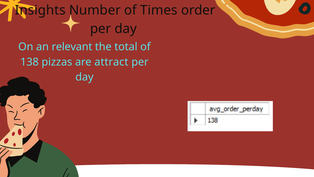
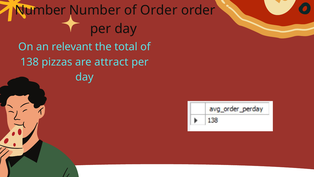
Insights at (40, 10): Insights -> Number
of Times: Times -> Order
